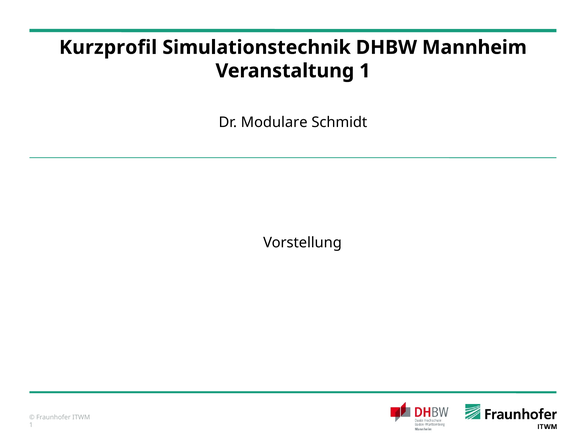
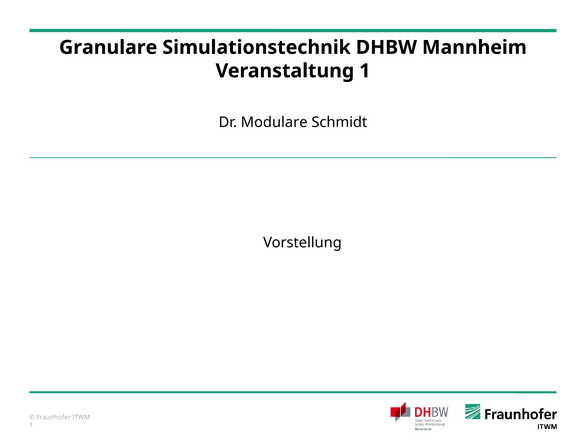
Kurzprofil: Kurzprofil -> Granulare
